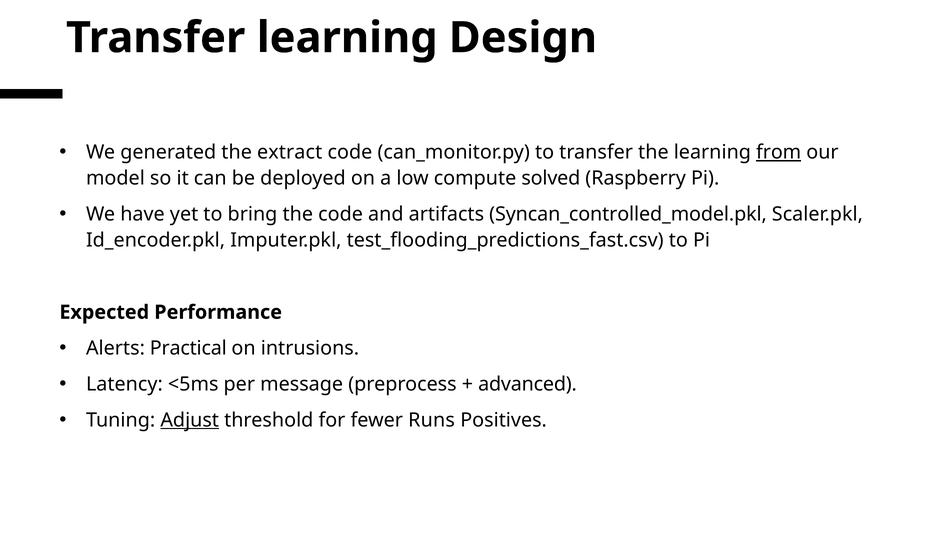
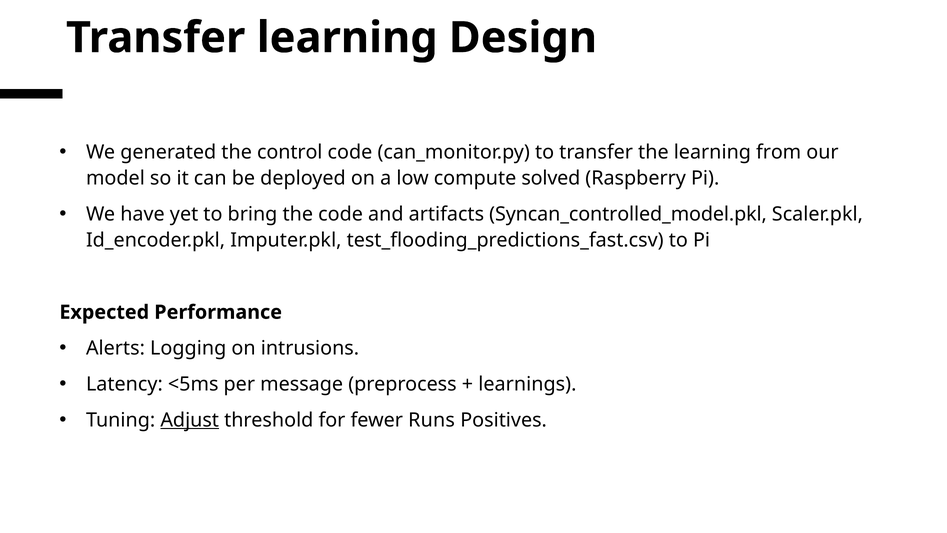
extract: extract -> control
from underline: present -> none
Practical: Practical -> Logging
advanced: advanced -> learnings
